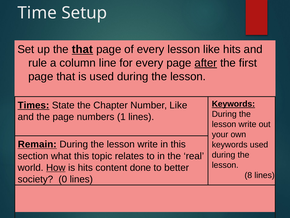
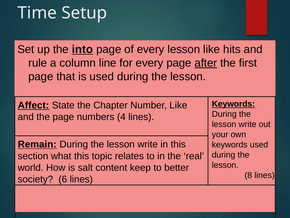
the that: that -> into
Times: Times -> Affect
1: 1 -> 4
How underline: present -> none
is hits: hits -> salt
done: done -> keep
0: 0 -> 6
